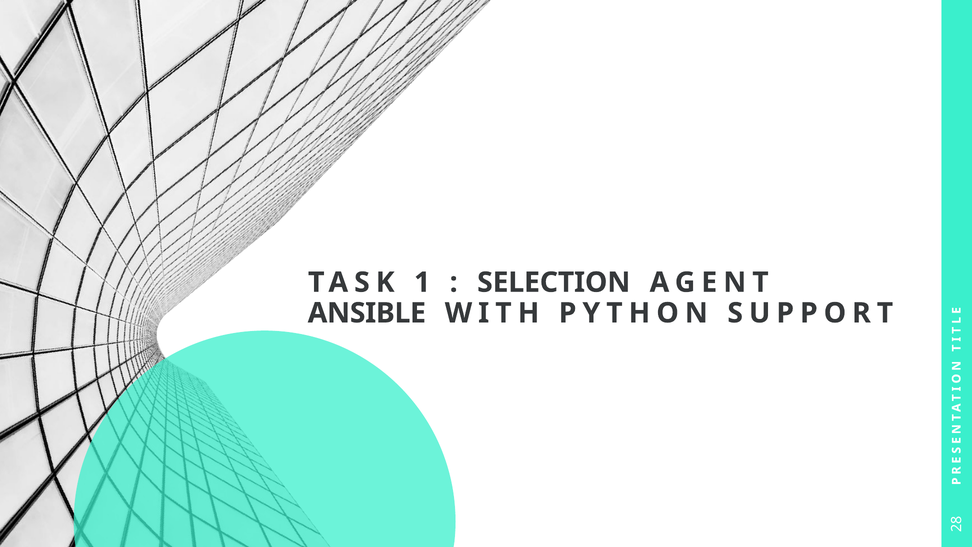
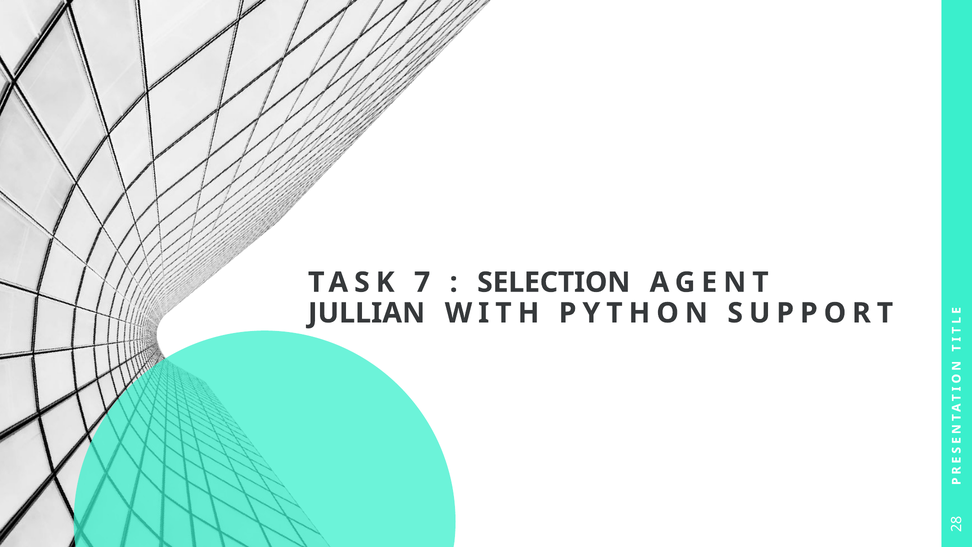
1: 1 -> 7
ANSIBLE: ANSIBLE -> JULLIAN
